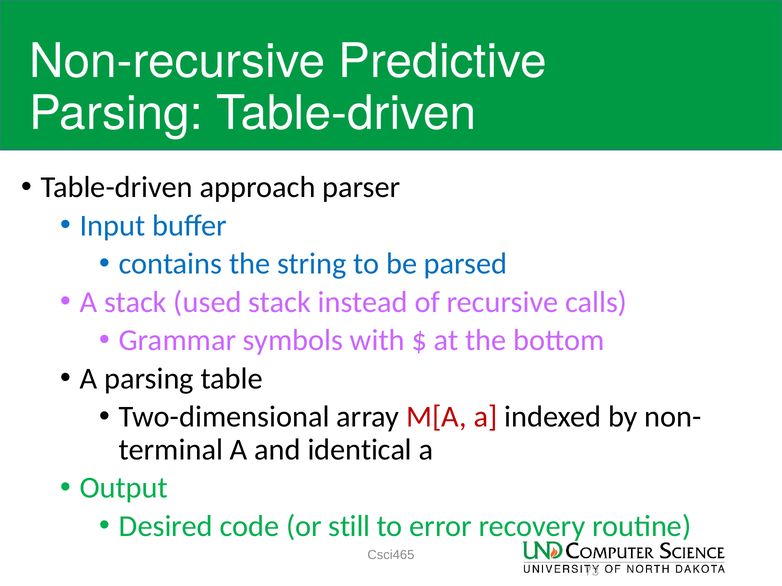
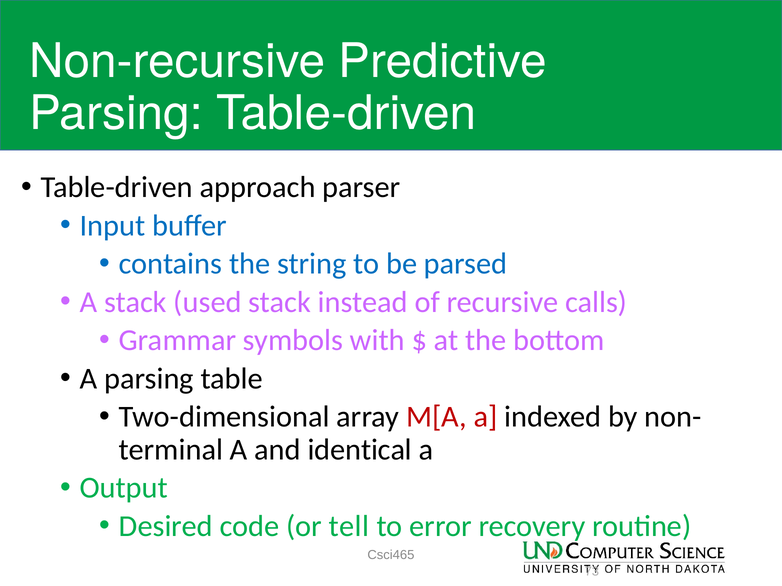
still: still -> tell
